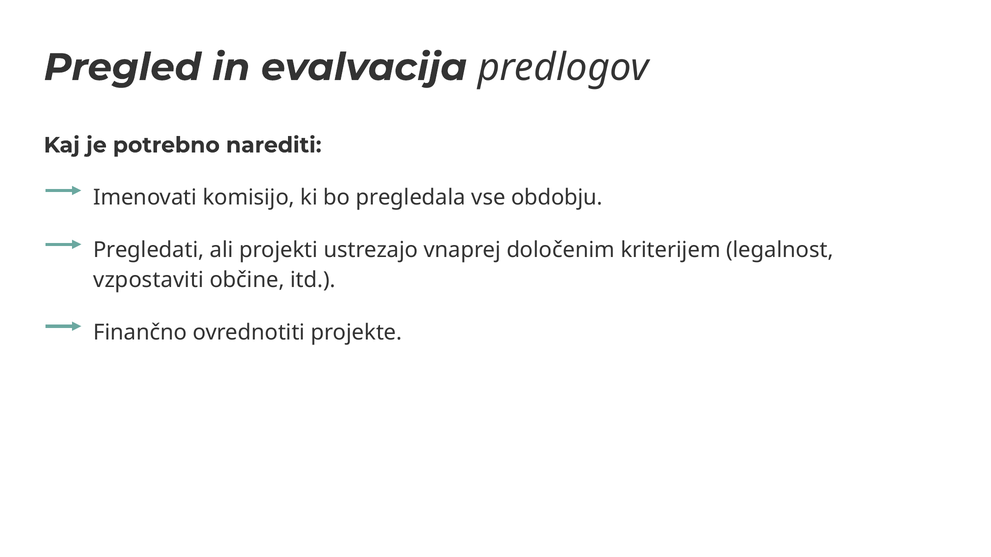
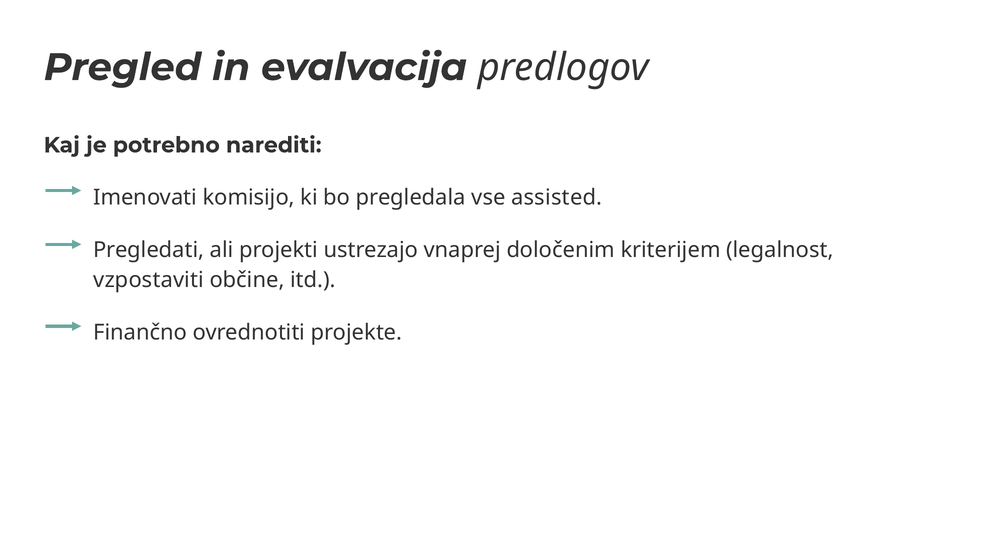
obdobju: obdobju -> assisted
